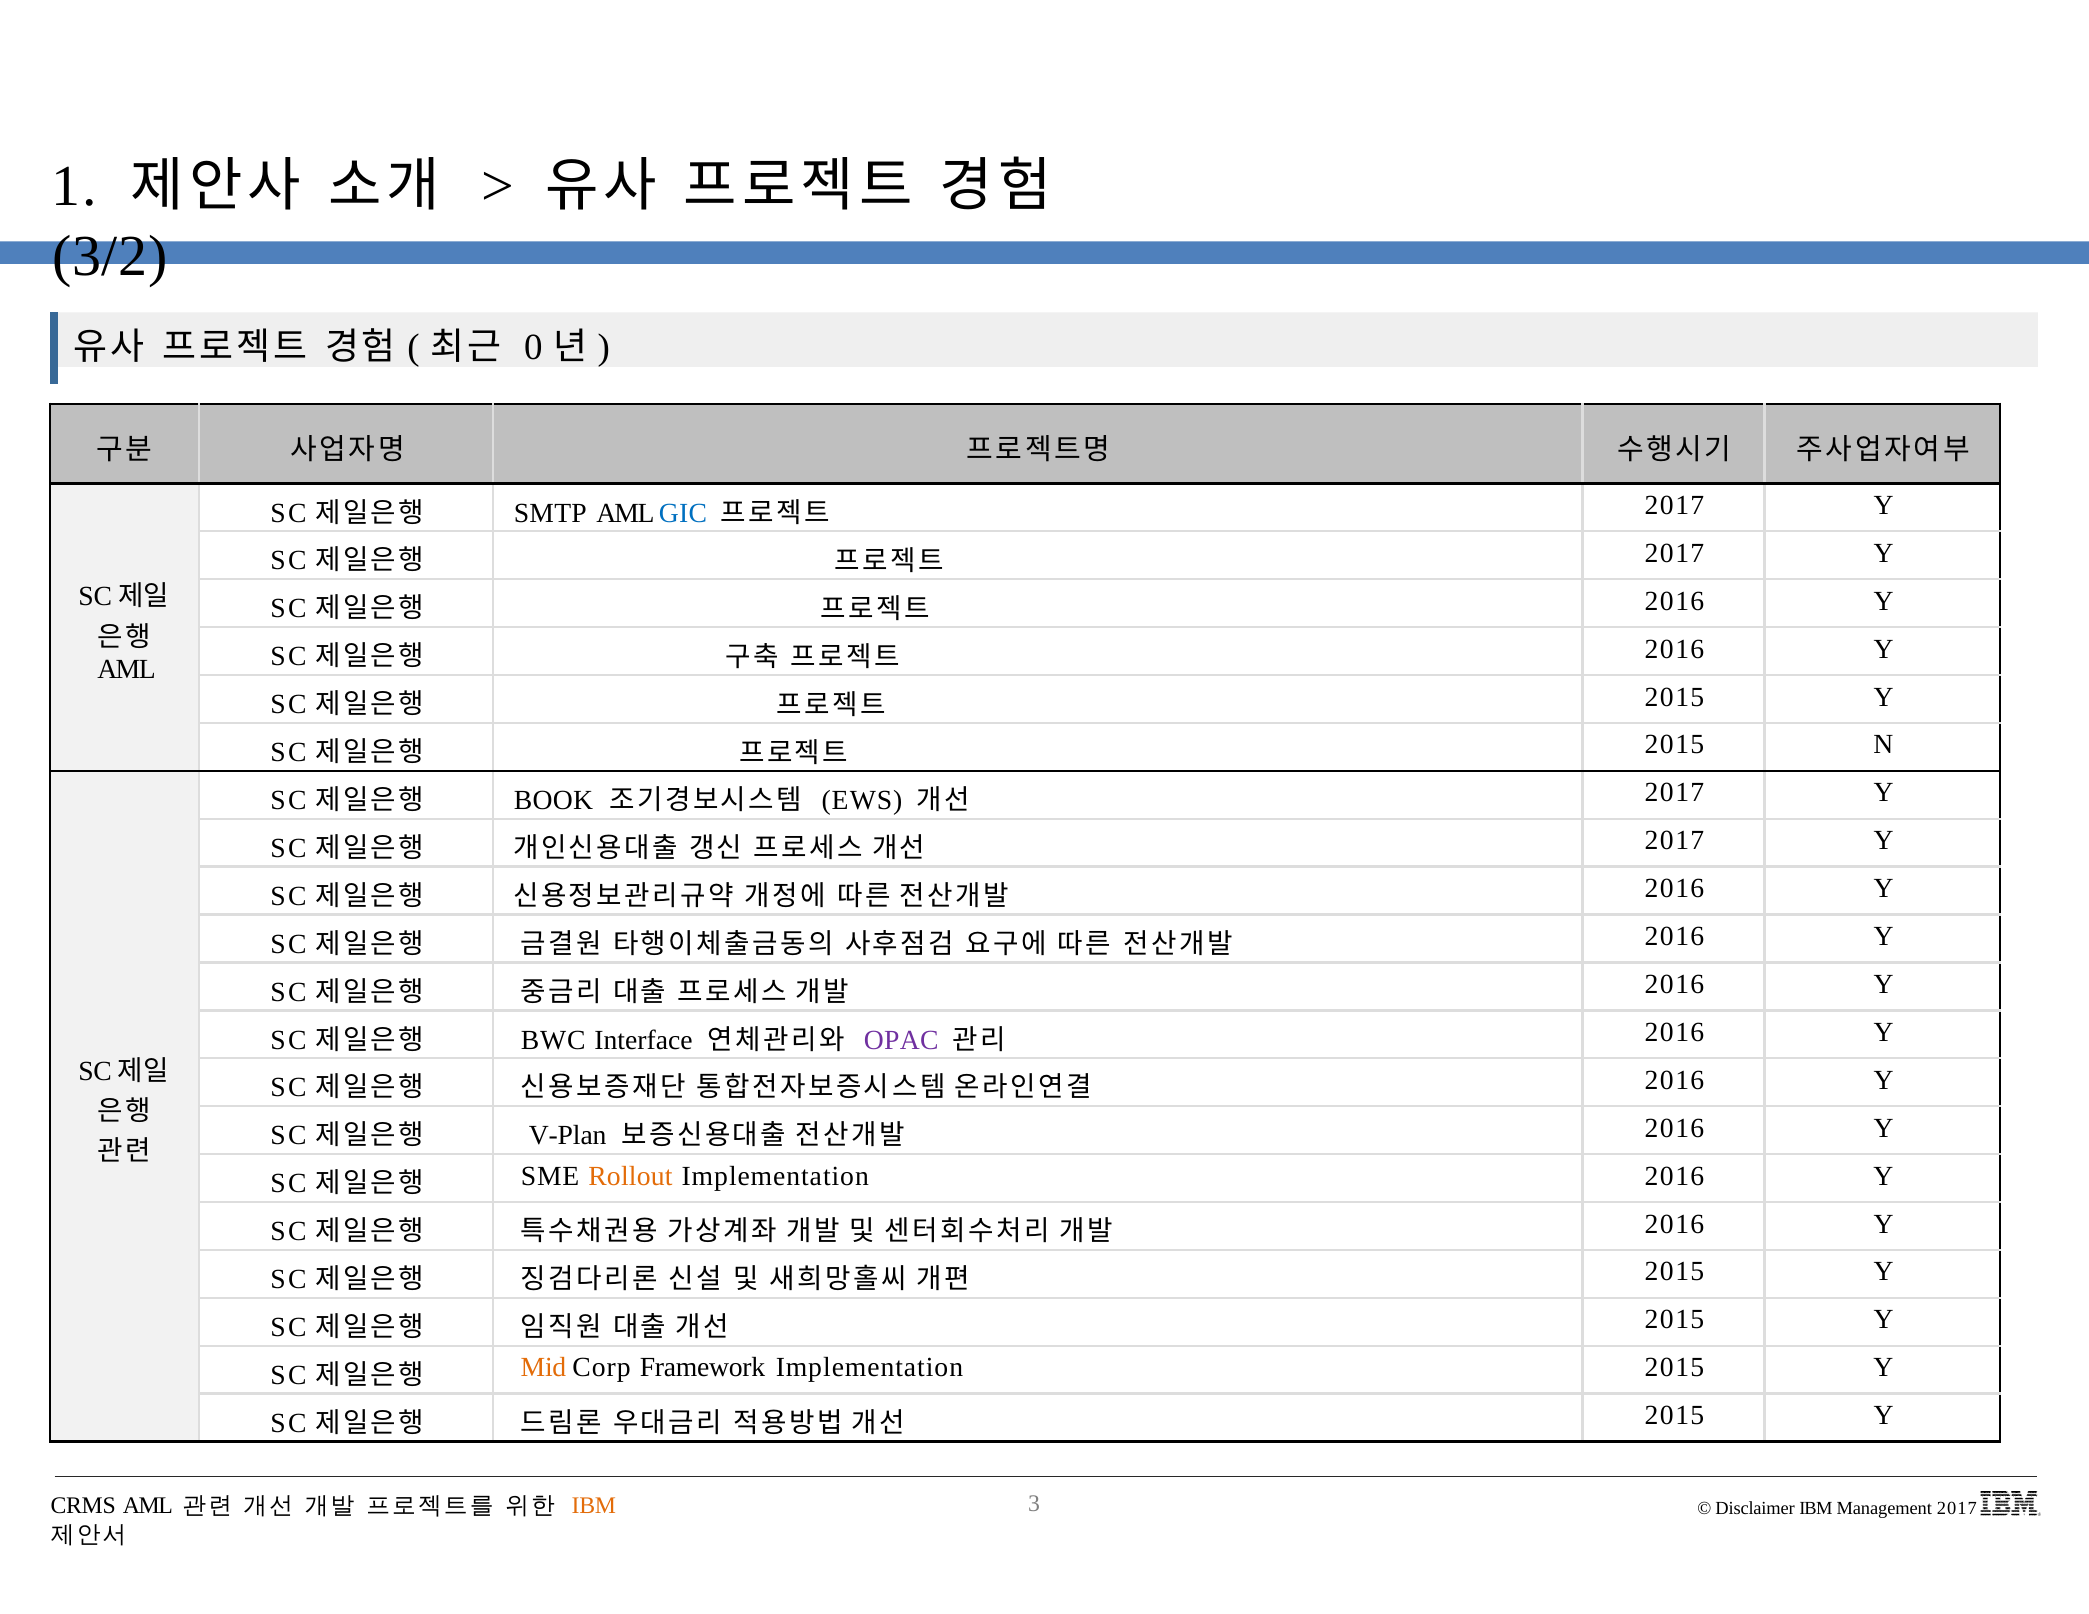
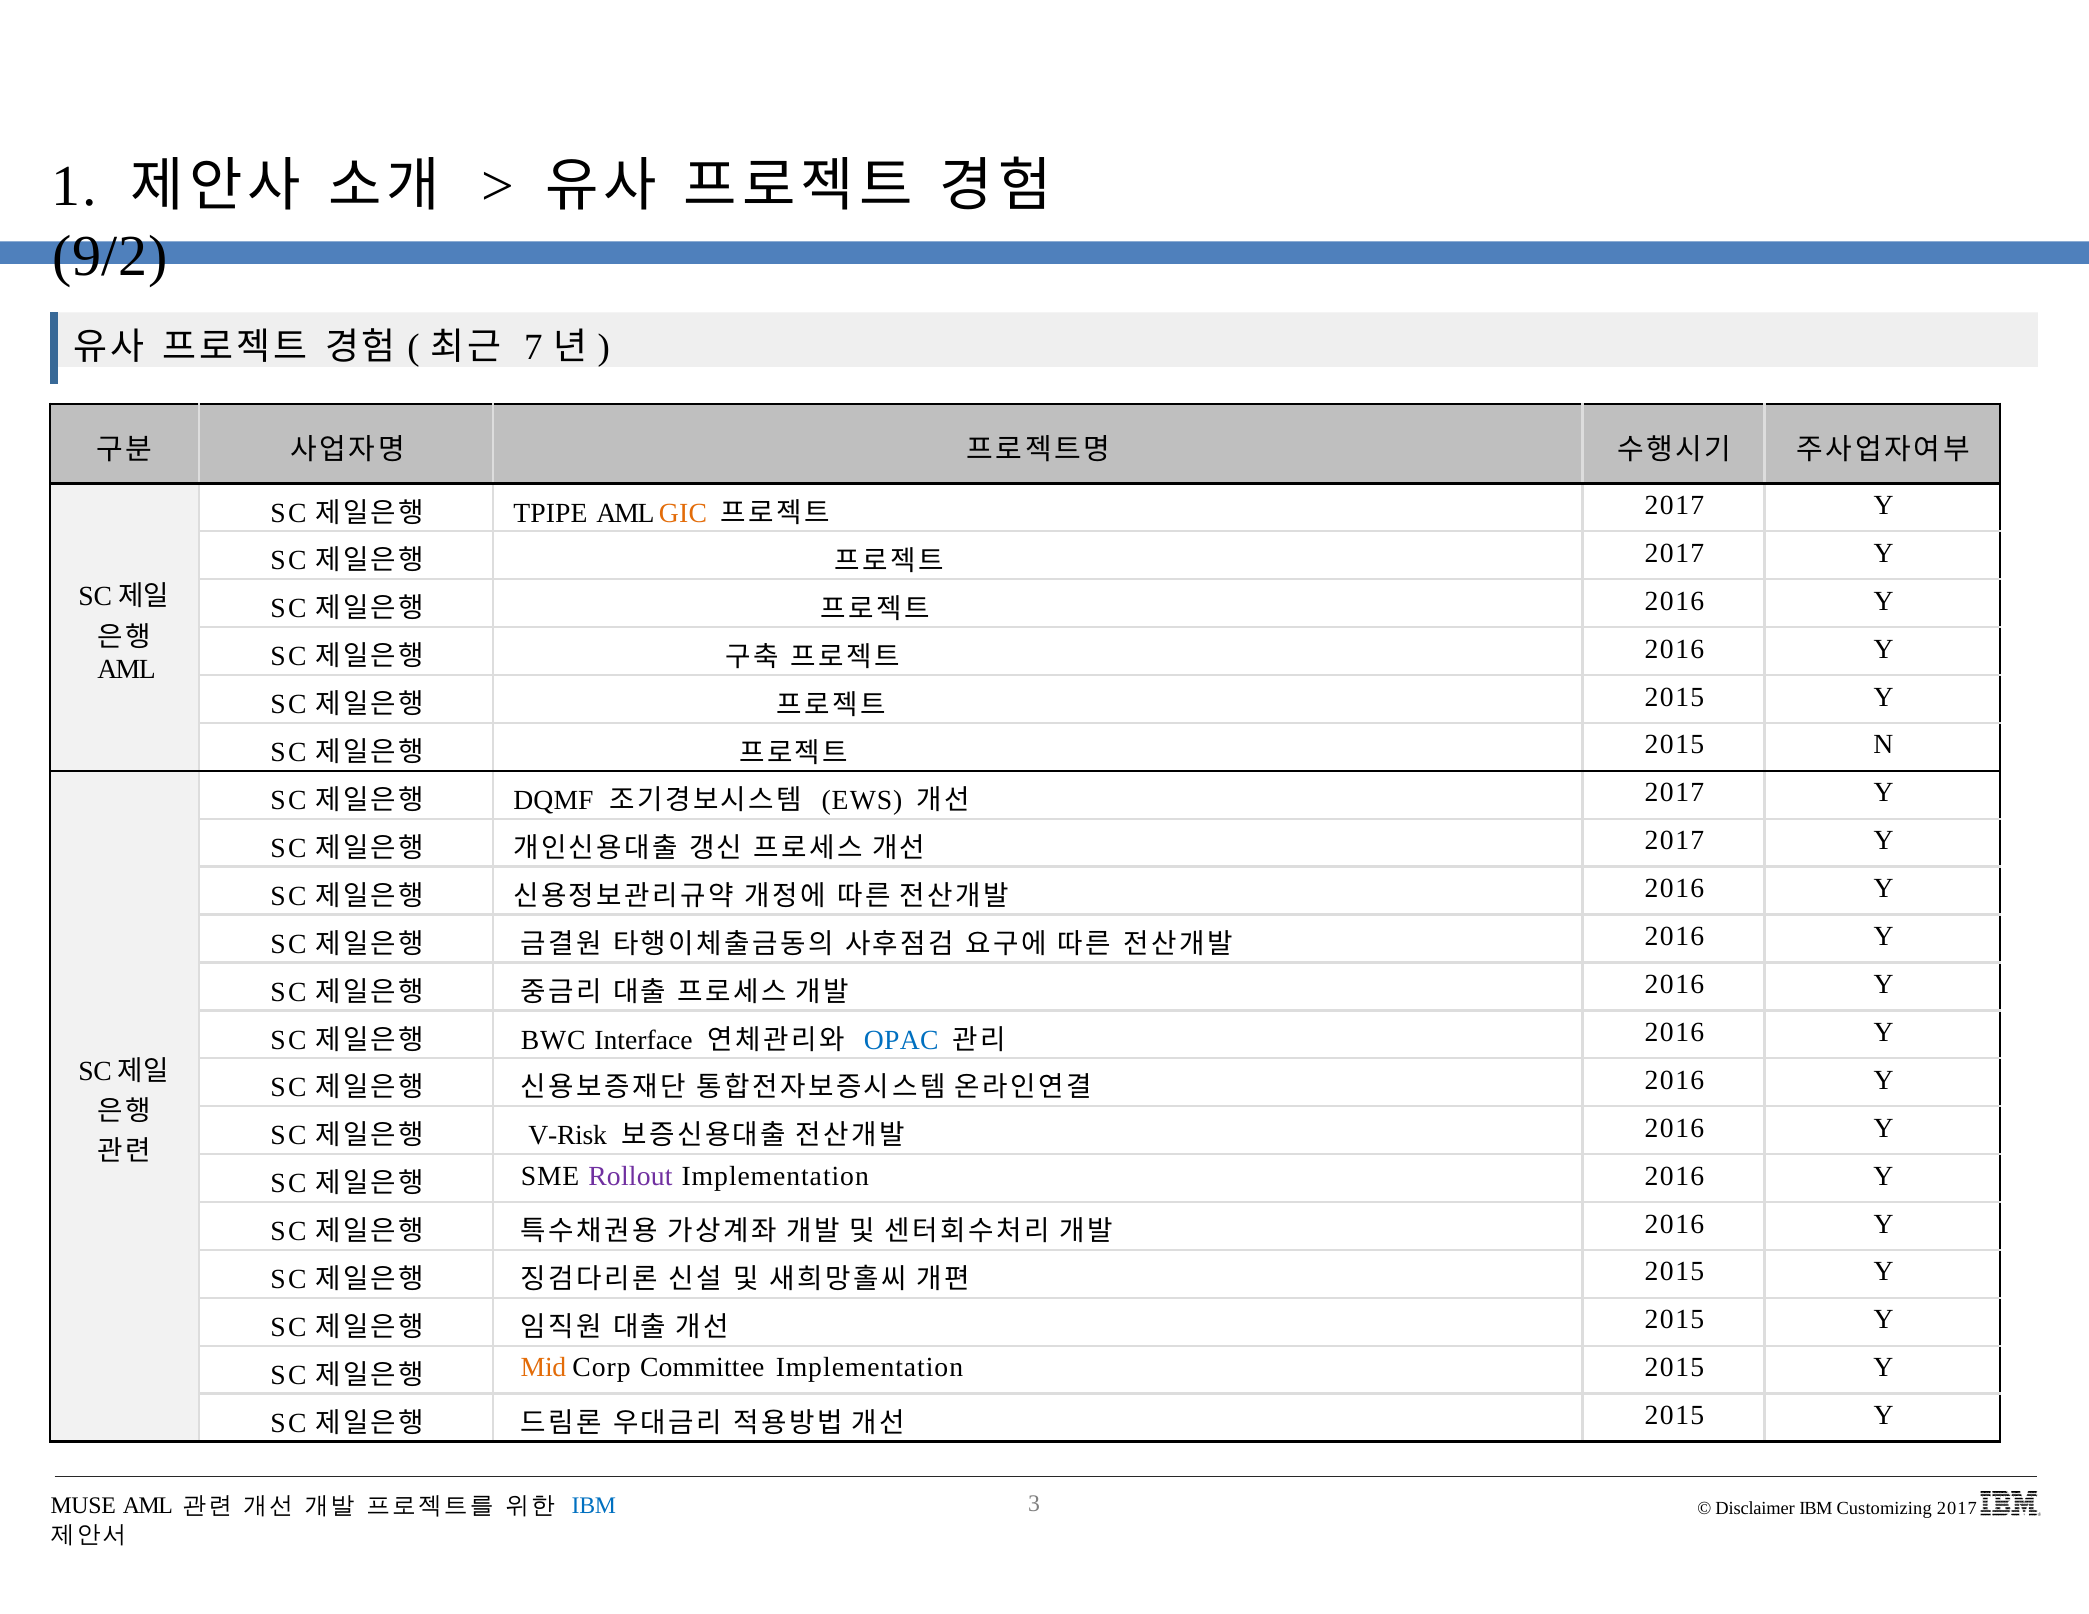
3/2: 3/2 -> 9/2
0: 0 -> 7
SMTP: SMTP -> TPIPE
GIC colour: blue -> orange
BOOK: BOOK -> DQMF
OPAC colour: purple -> blue
V-Plan: V-Plan -> V-Risk
Rollout colour: orange -> purple
Framework: Framework -> Committee
Management: Management -> Customizing
CRMS: CRMS -> MUSE
IBM at (594, 1506) colour: orange -> blue
